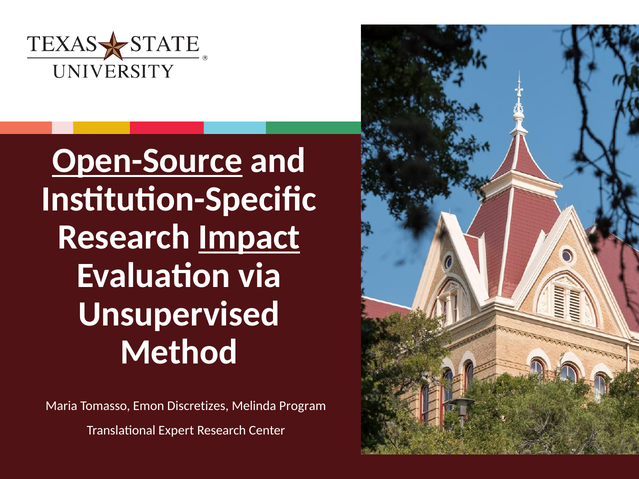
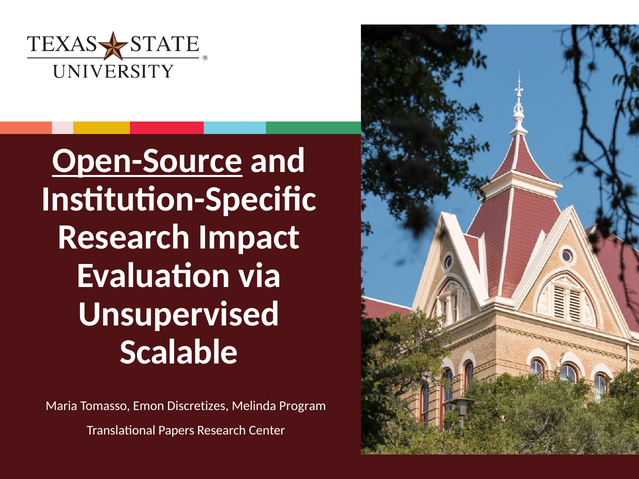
Impact underline: present -> none
Method: Method -> Scalable
Expert: Expert -> Papers
